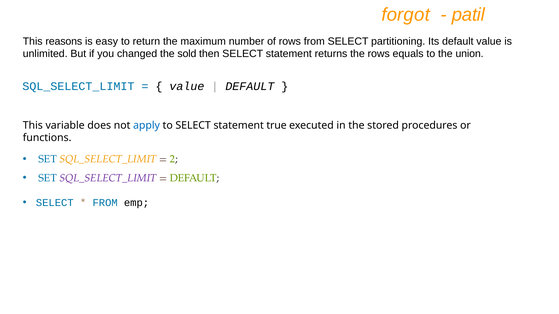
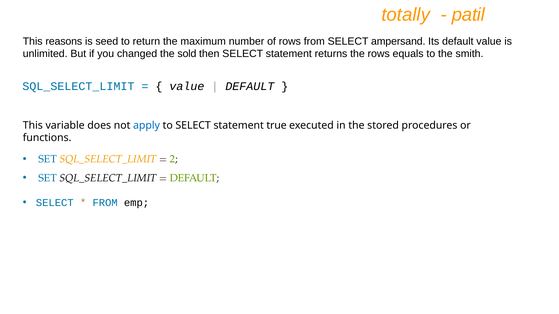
forgot: forgot -> totally
easy: easy -> seed
partitioning: partitioning -> ampersand
union: union -> smith
SQL_SELECT_LIMIT at (108, 178) colour: purple -> black
